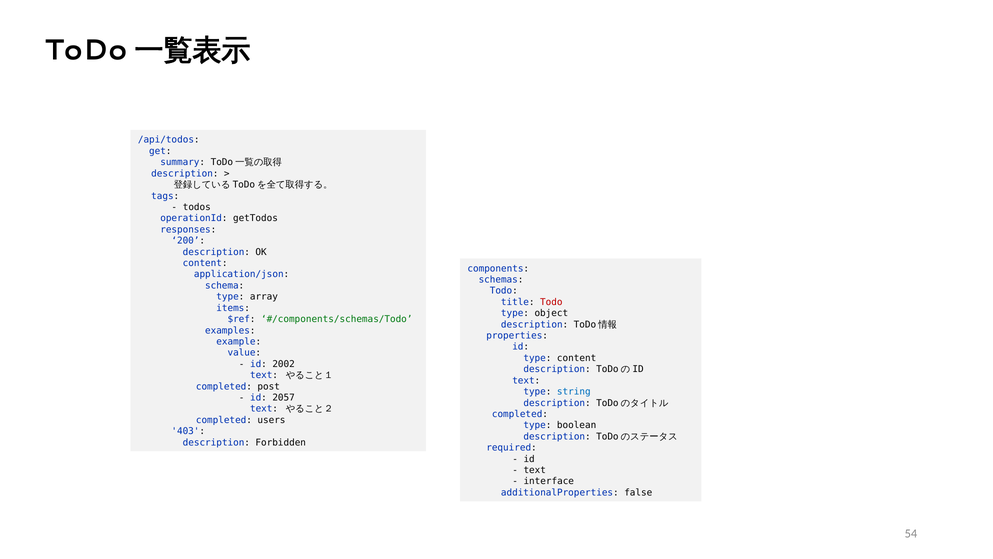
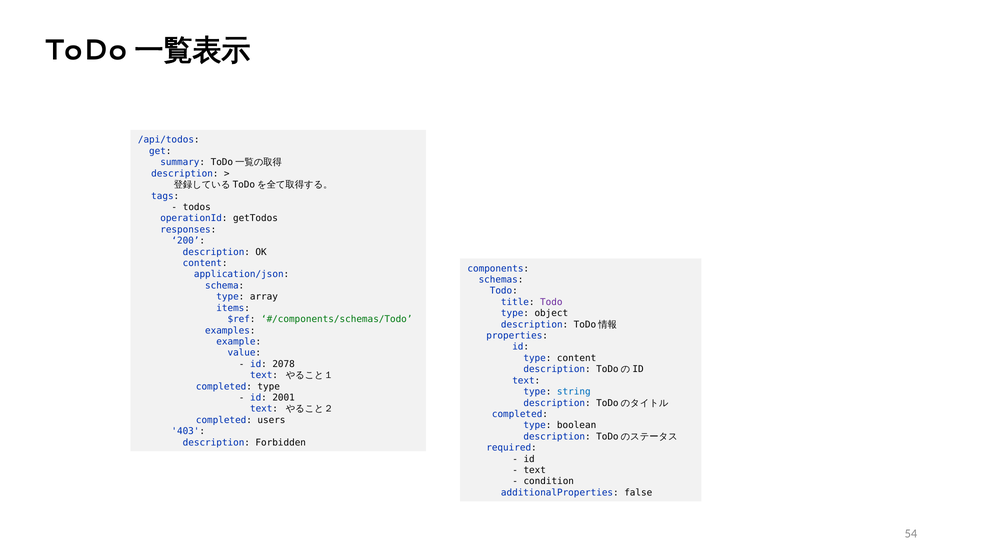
Todo at (551, 302) colour: red -> purple
2002: 2002 -> 2078
post at (269, 386): post -> type
2057: 2057 -> 2001
interface: interface -> condition
